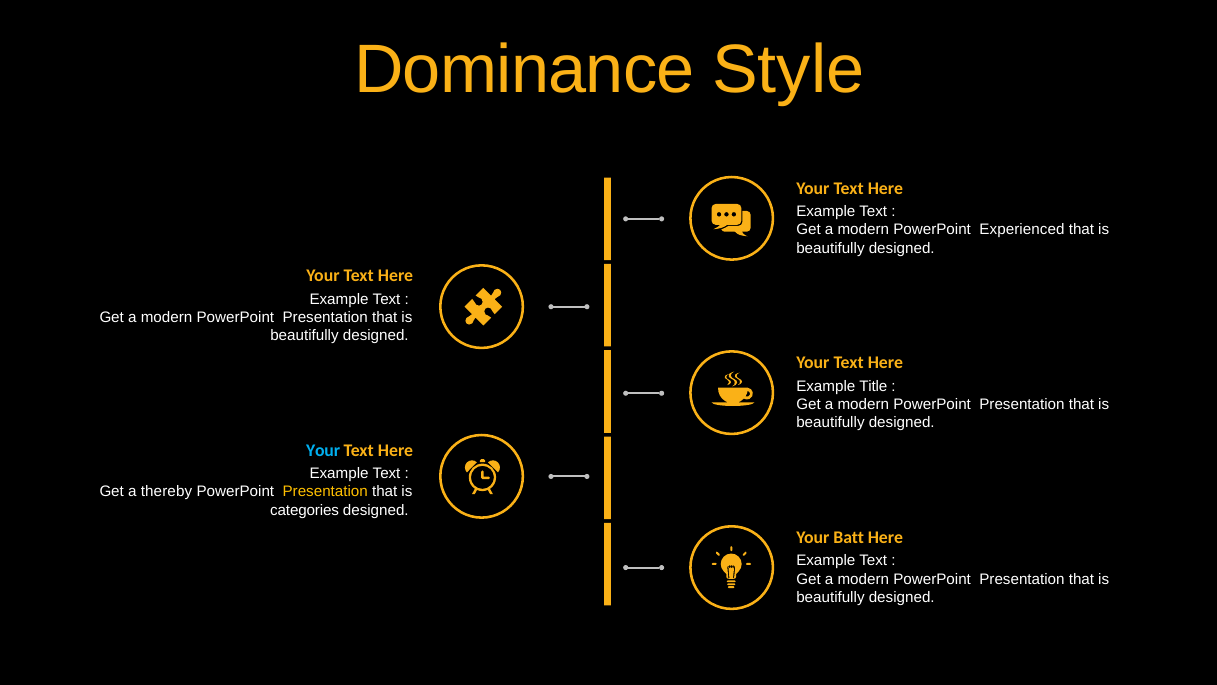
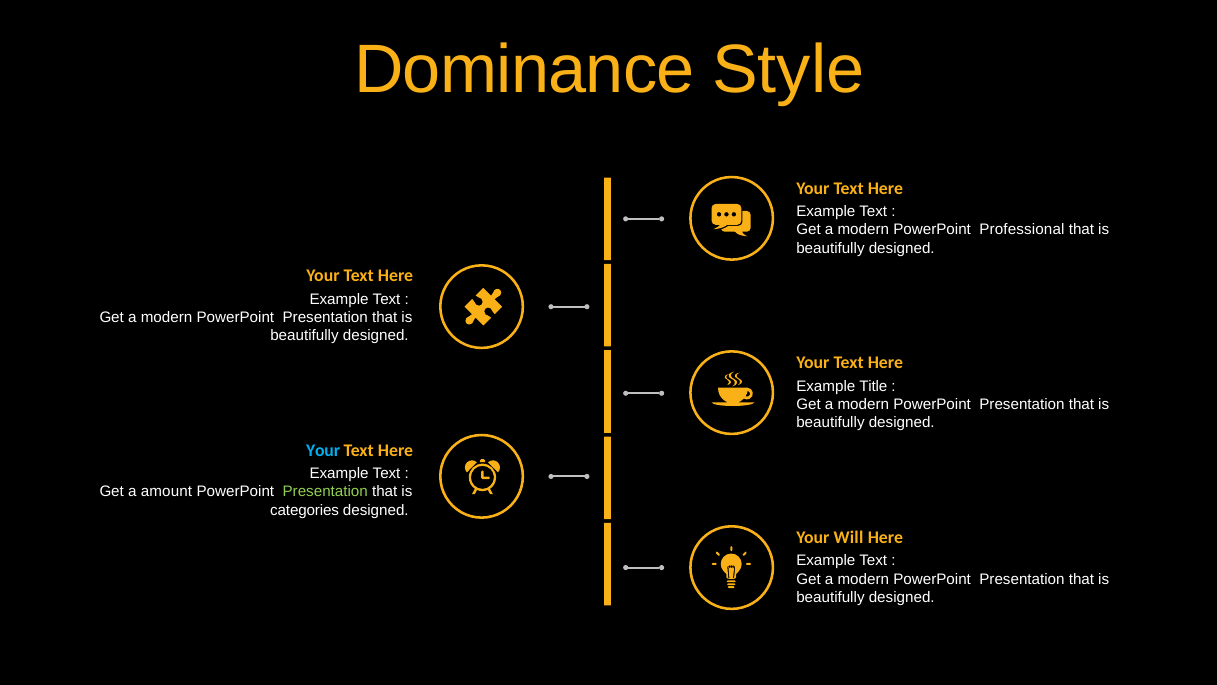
Experienced: Experienced -> Professional
thereby: thereby -> amount
Presentation at (325, 492) colour: yellow -> light green
Batt: Batt -> Will
